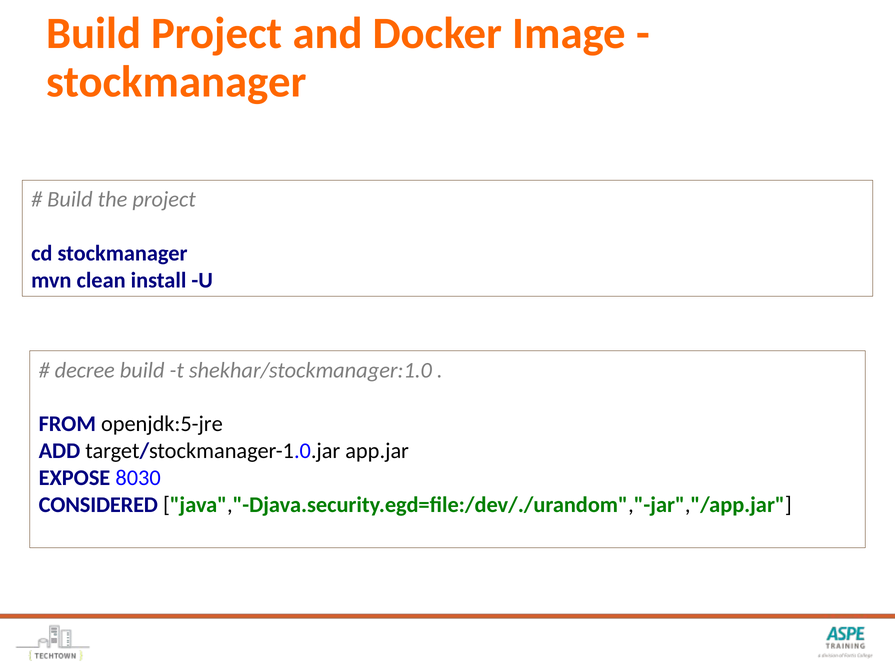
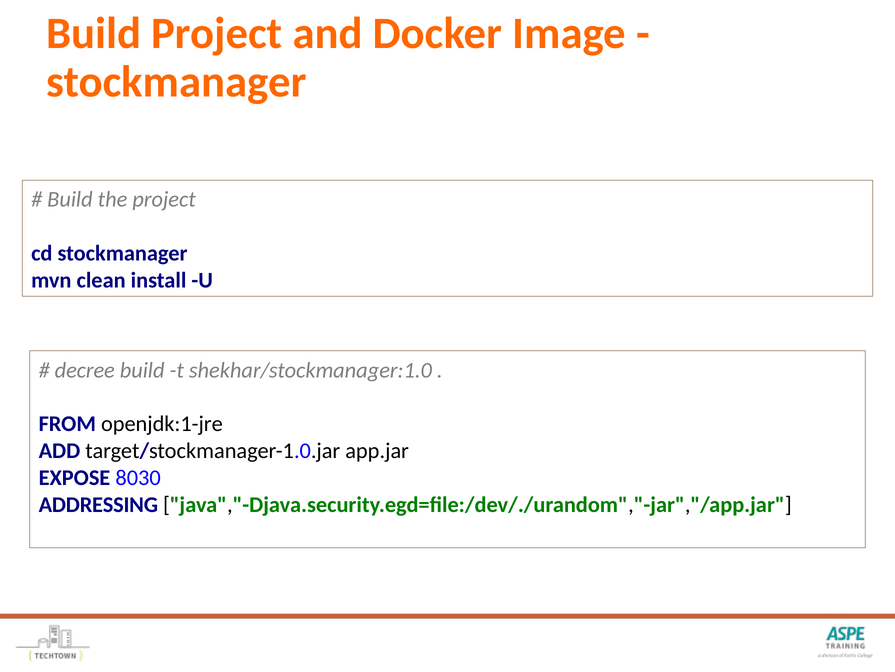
openjdk:5-jre: openjdk:5-jre -> openjdk:1-jre
CONSIDERED: CONSIDERED -> ADDRESSING
